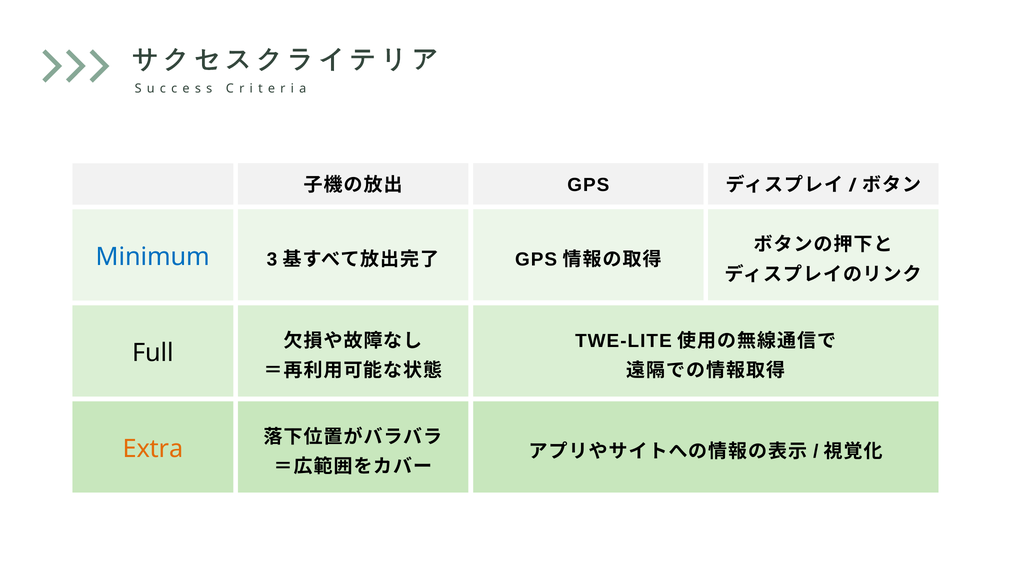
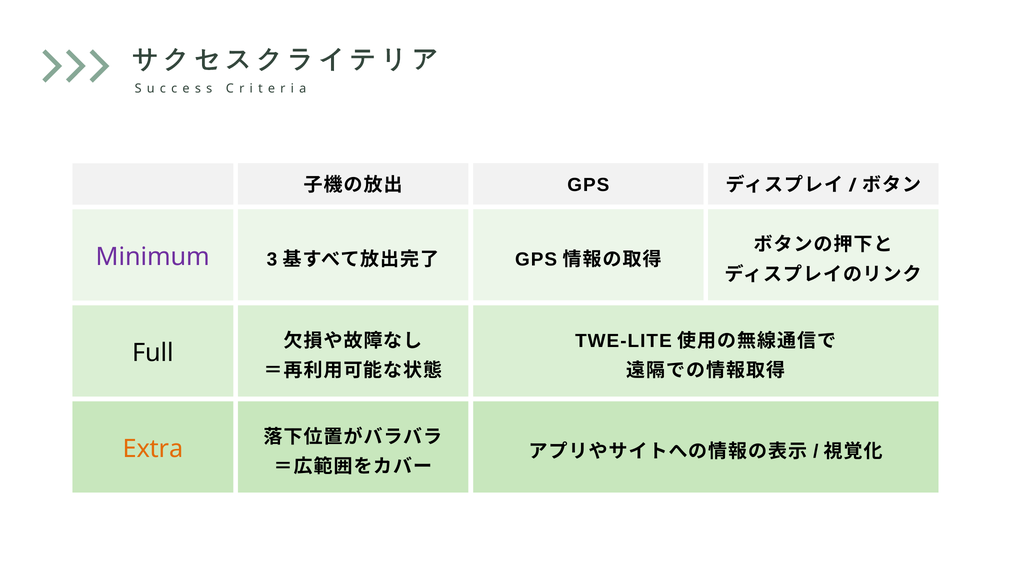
Minimum colour: blue -> purple
